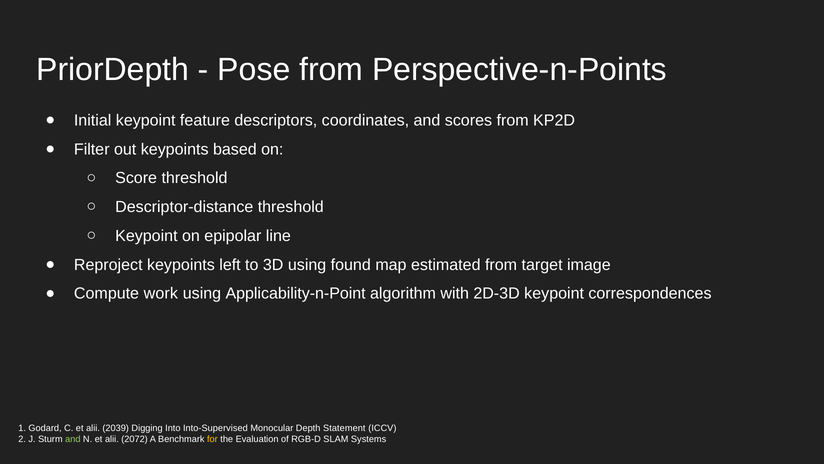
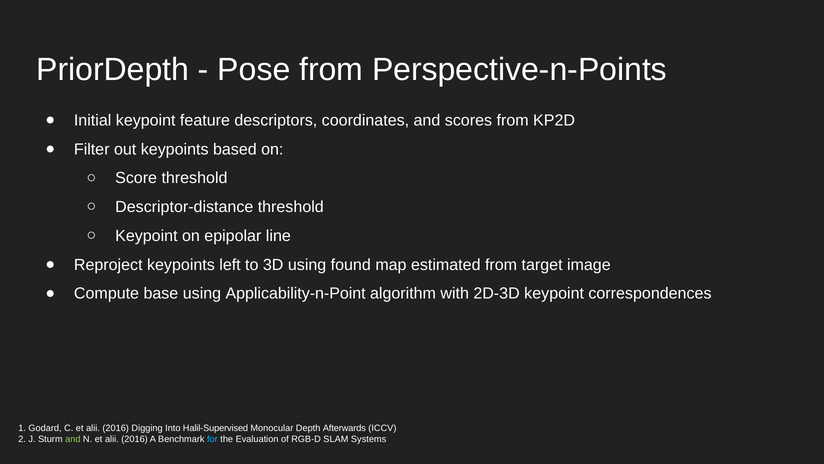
work: work -> base
C et alii 2039: 2039 -> 2016
Into-Supervised: Into-Supervised -> Halil-Supervised
Statement: Statement -> Afterwards
N et alii 2072: 2072 -> 2016
for colour: yellow -> light blue
